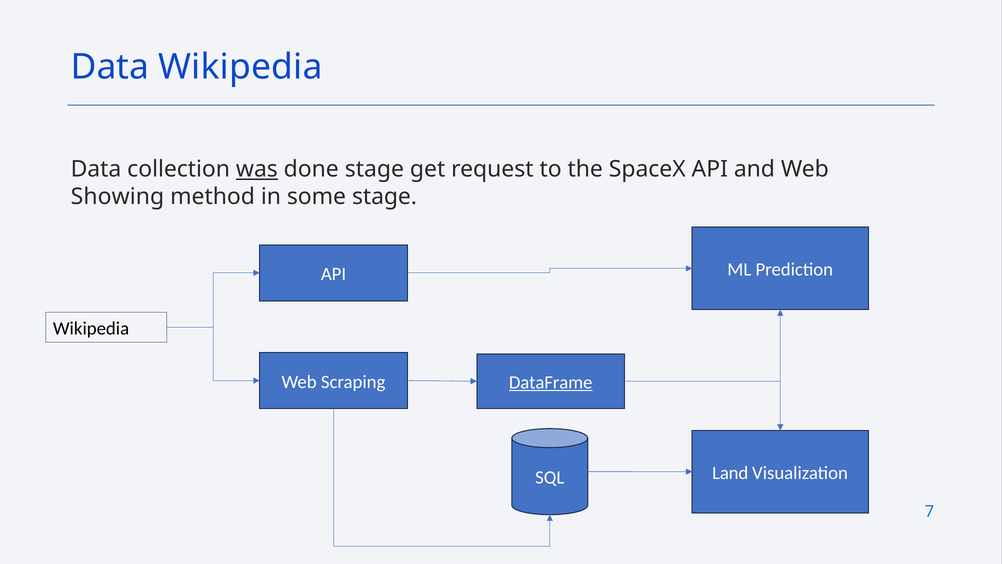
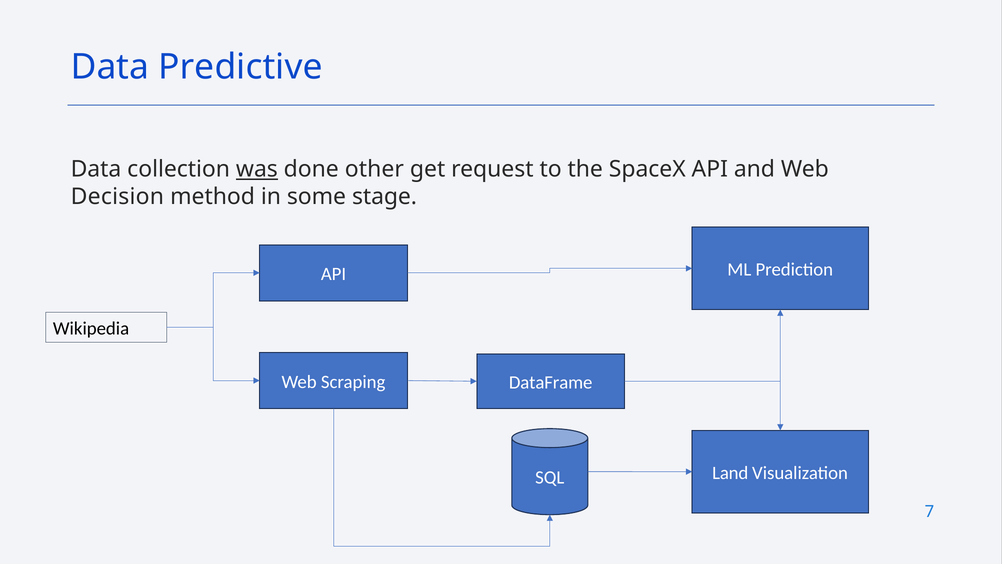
Data Wikipedia: Wikipedia -> Predictive
done stage: stage -> other
Showing: Showing -> Decision
DataFrame underline: present -> none
